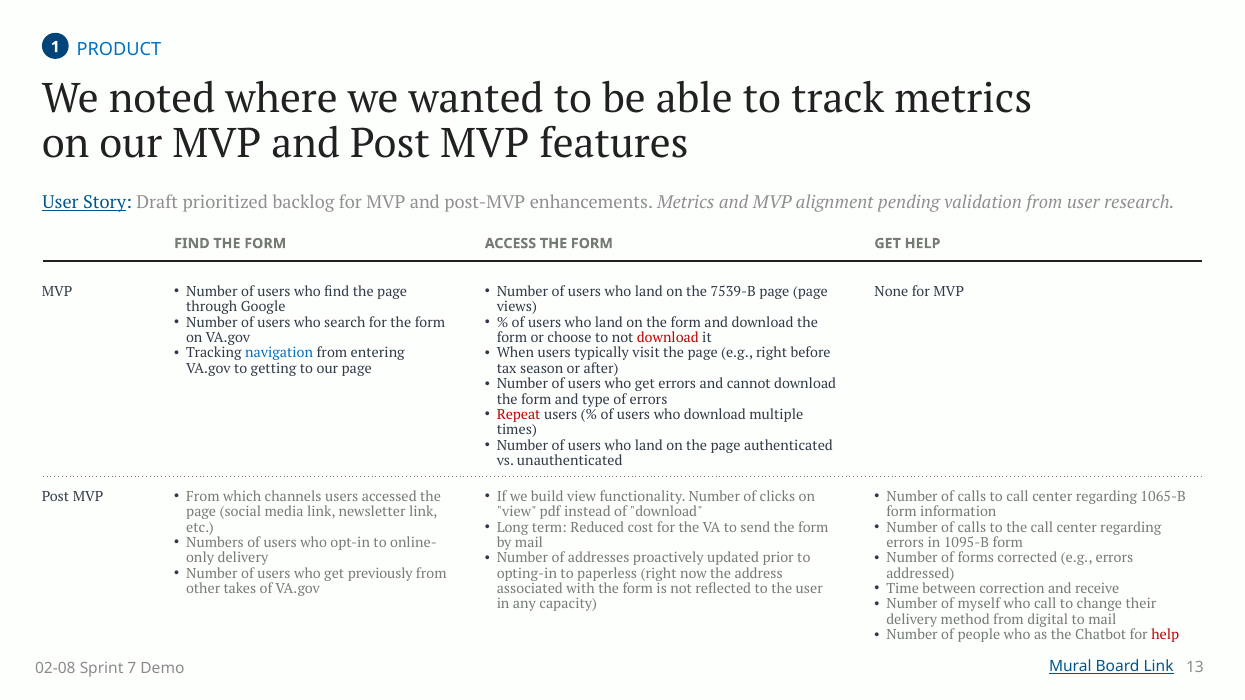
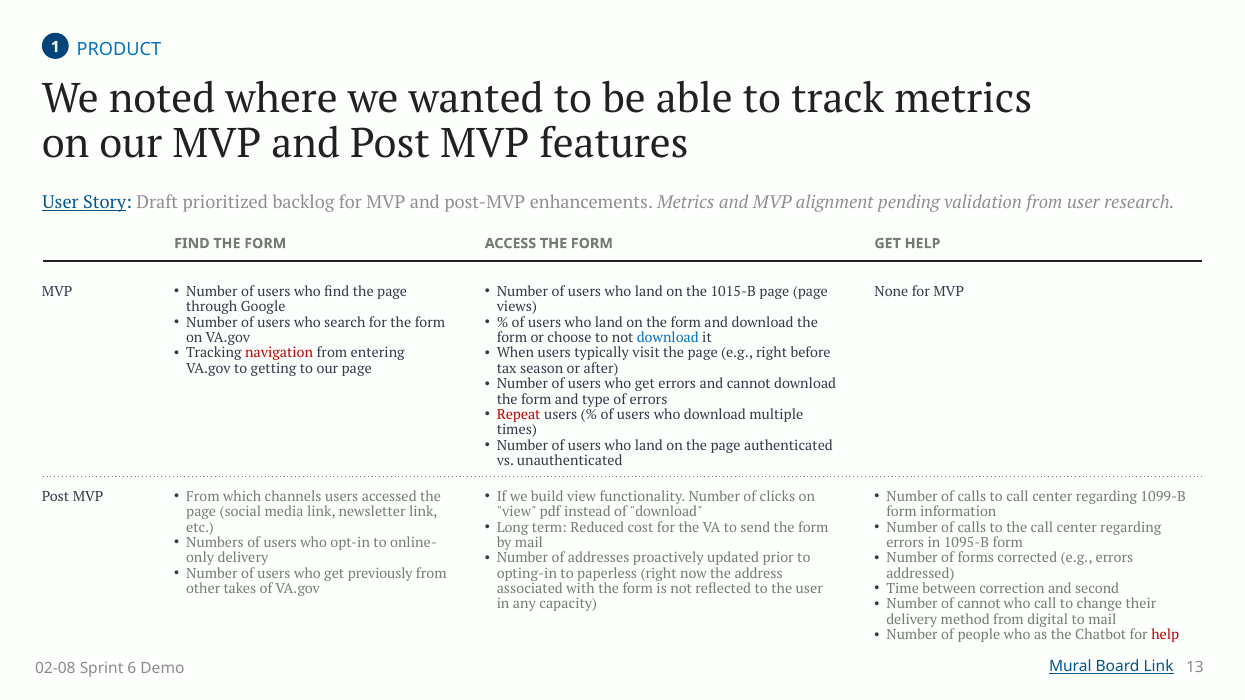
7539-B: 7539-B -> 1015-B
download at (668, 338) colour: red -> blue
navigation colour: blue -> red
1065-B: 1065-B -> 1099-B
receive: receive -> second
of myself: myself -> cannot
7: 7 -> 6
